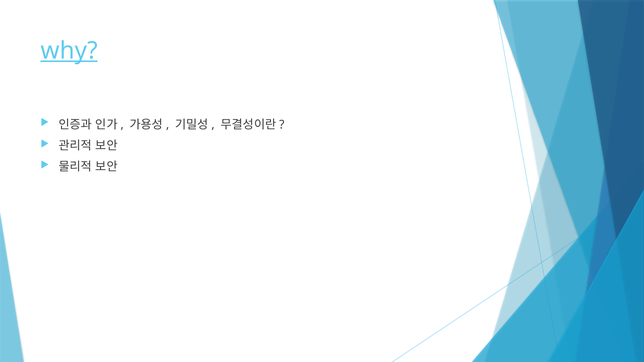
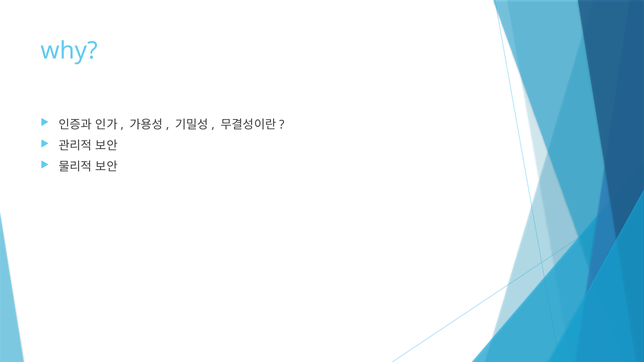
why underline: present -> none
